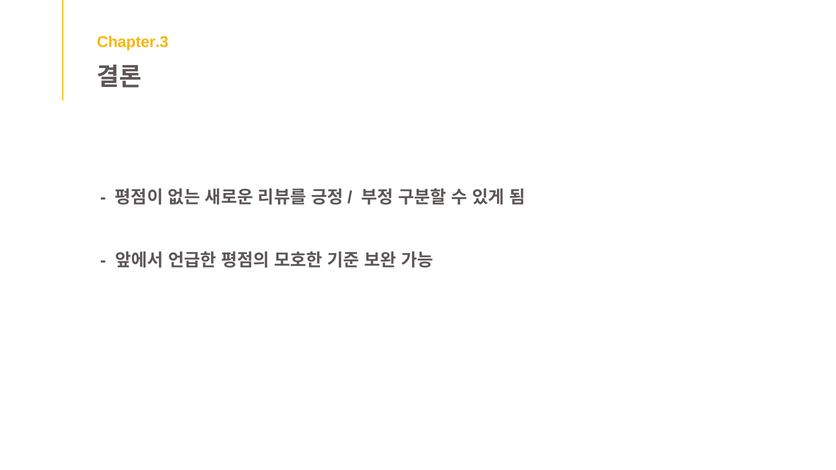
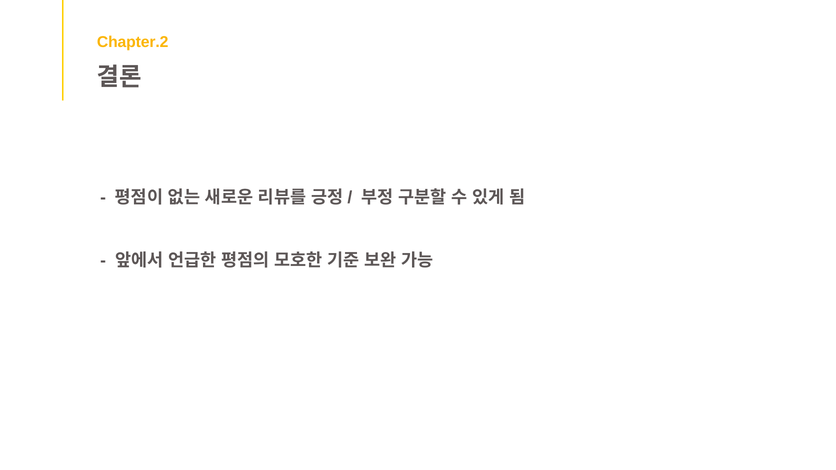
Chapter.3: Chapter.3 -> Chapter.2
